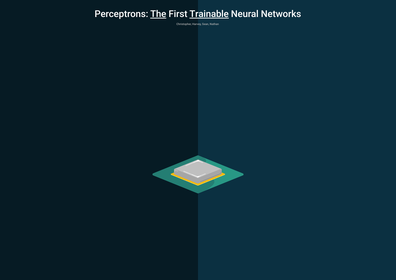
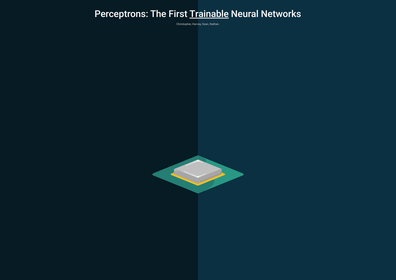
The underline: present -> none
